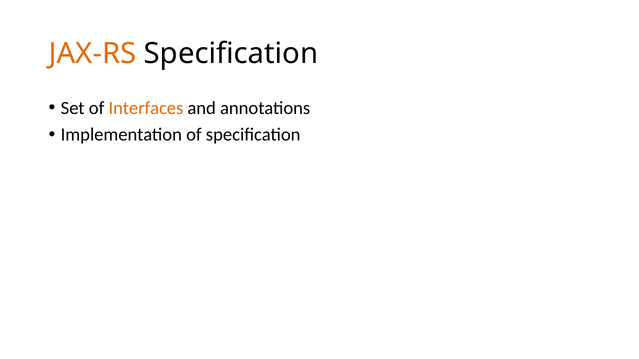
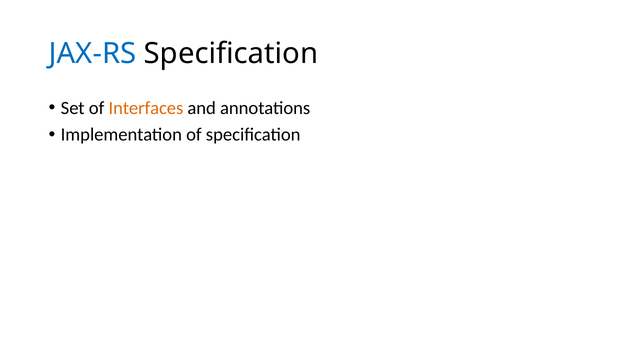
JAX-RS colour: orange -> blue
